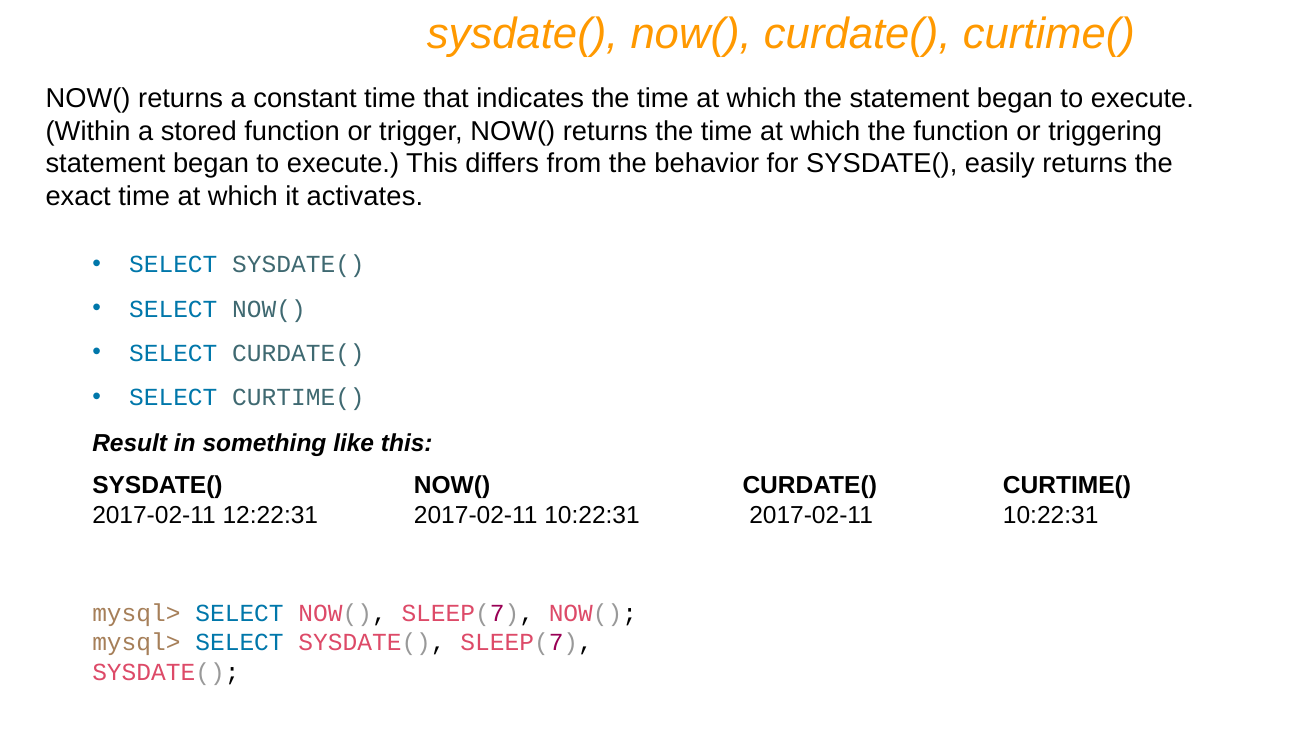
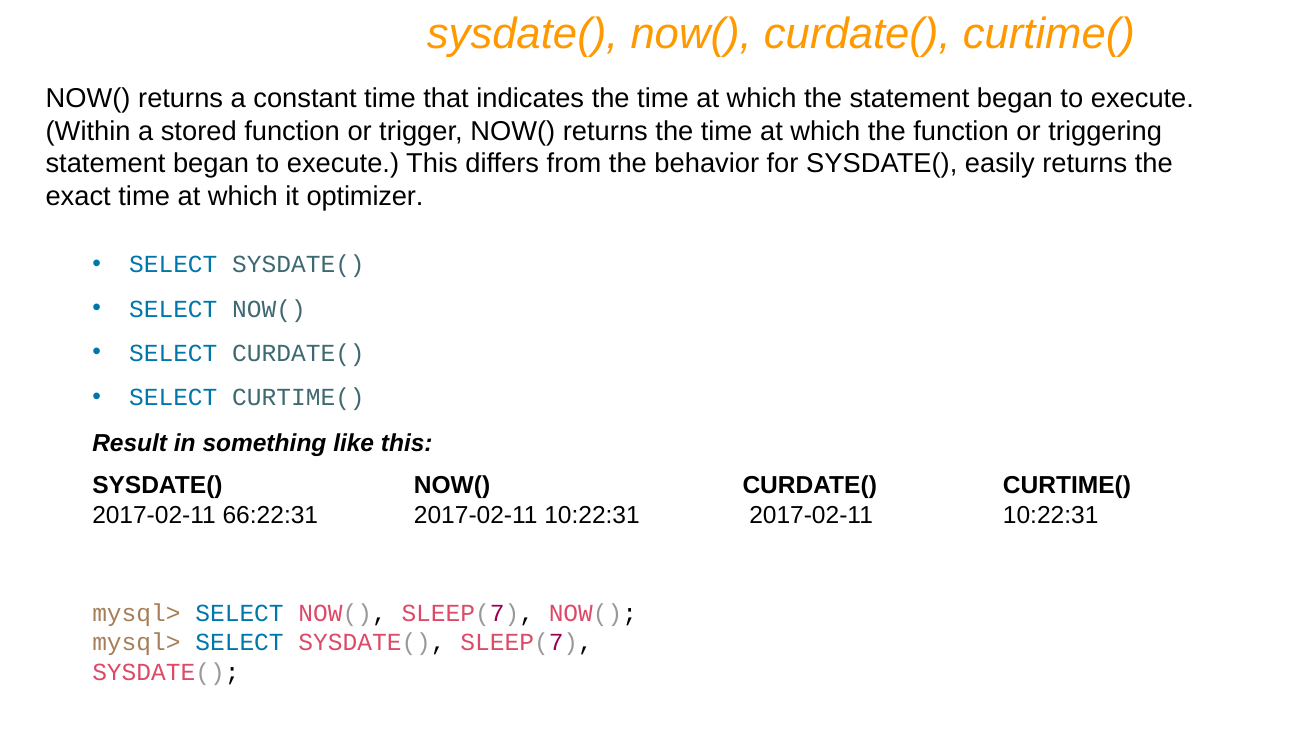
activates: activates -> optimizer
12:22:31: 12:22:31 -> 66:22:31
